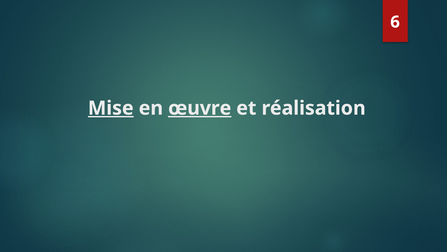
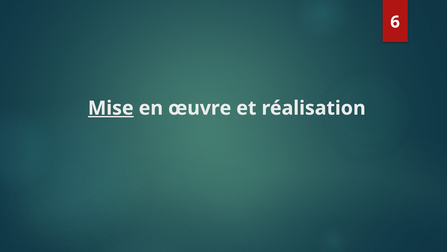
œuvre underline: present -> none
